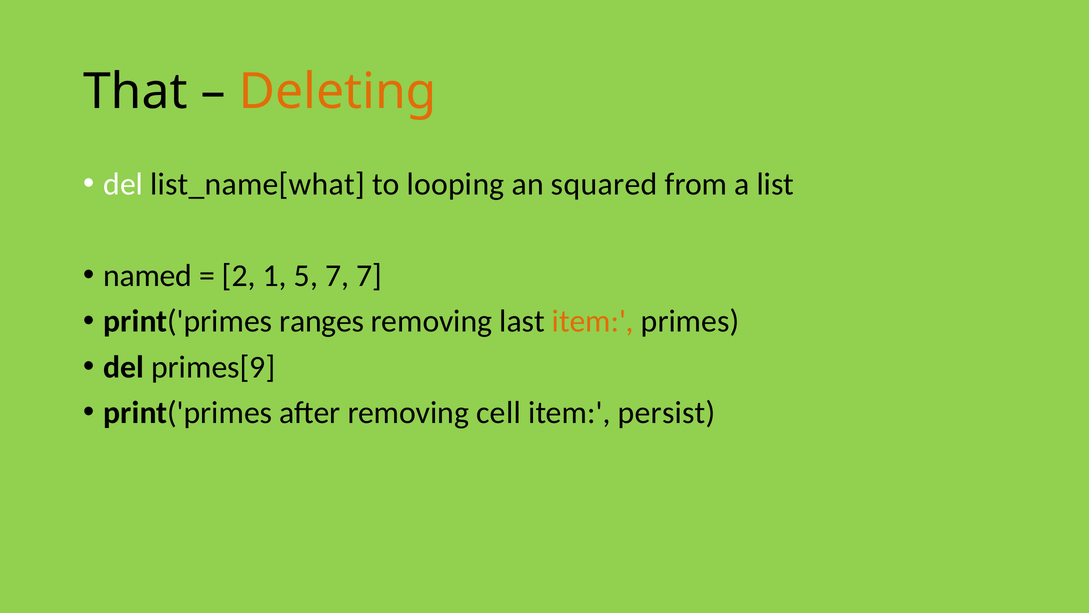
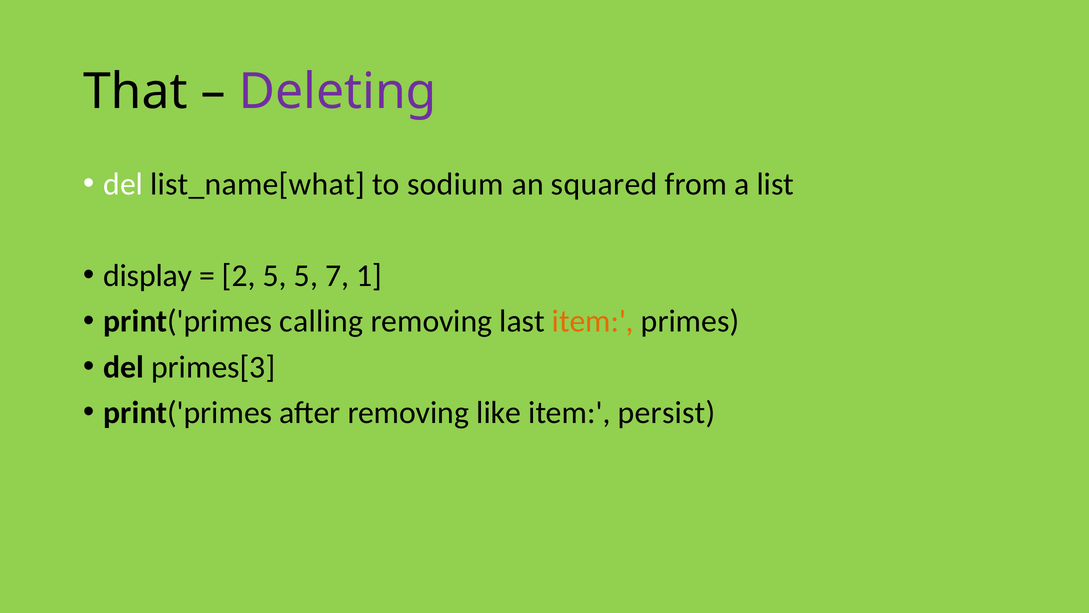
Deleting colour: orange -> purple
looping: looping -> sodium
named: named -> display
2 1: 1 -> 5
7 7: 7 -> 1
ranges: ranges -> calling
primes[9: primes[9 -> primes[3
cell: cell -> like
